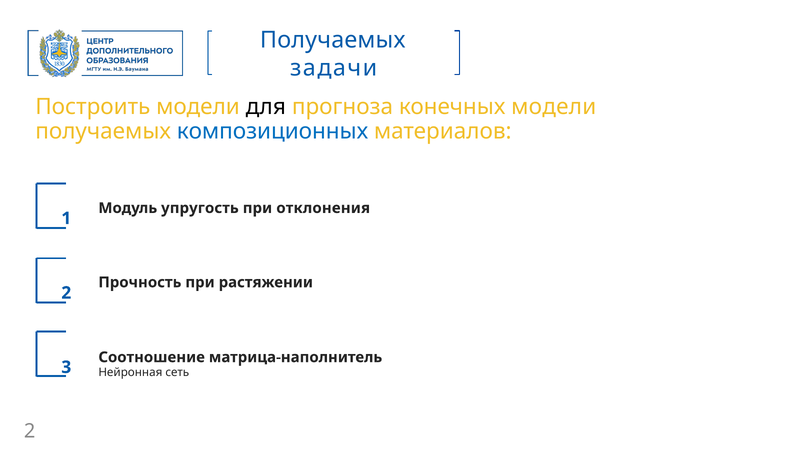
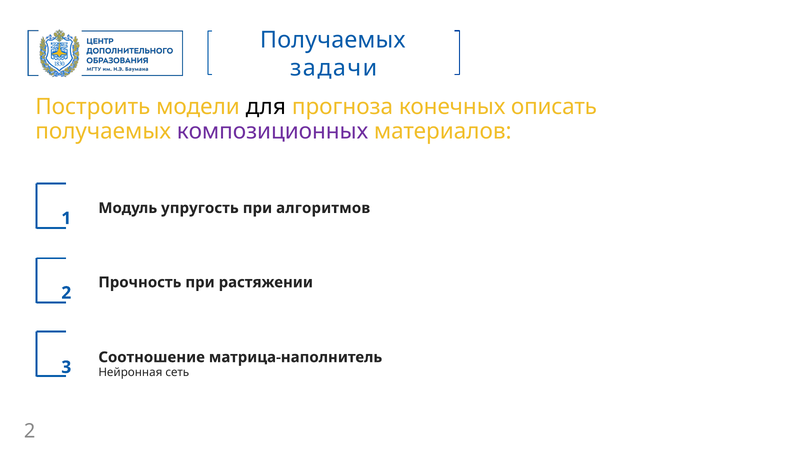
конечных модели: модели -> описать
композиционных colour: blue -> purple
отклонения: отклонения -> алгоритмов
